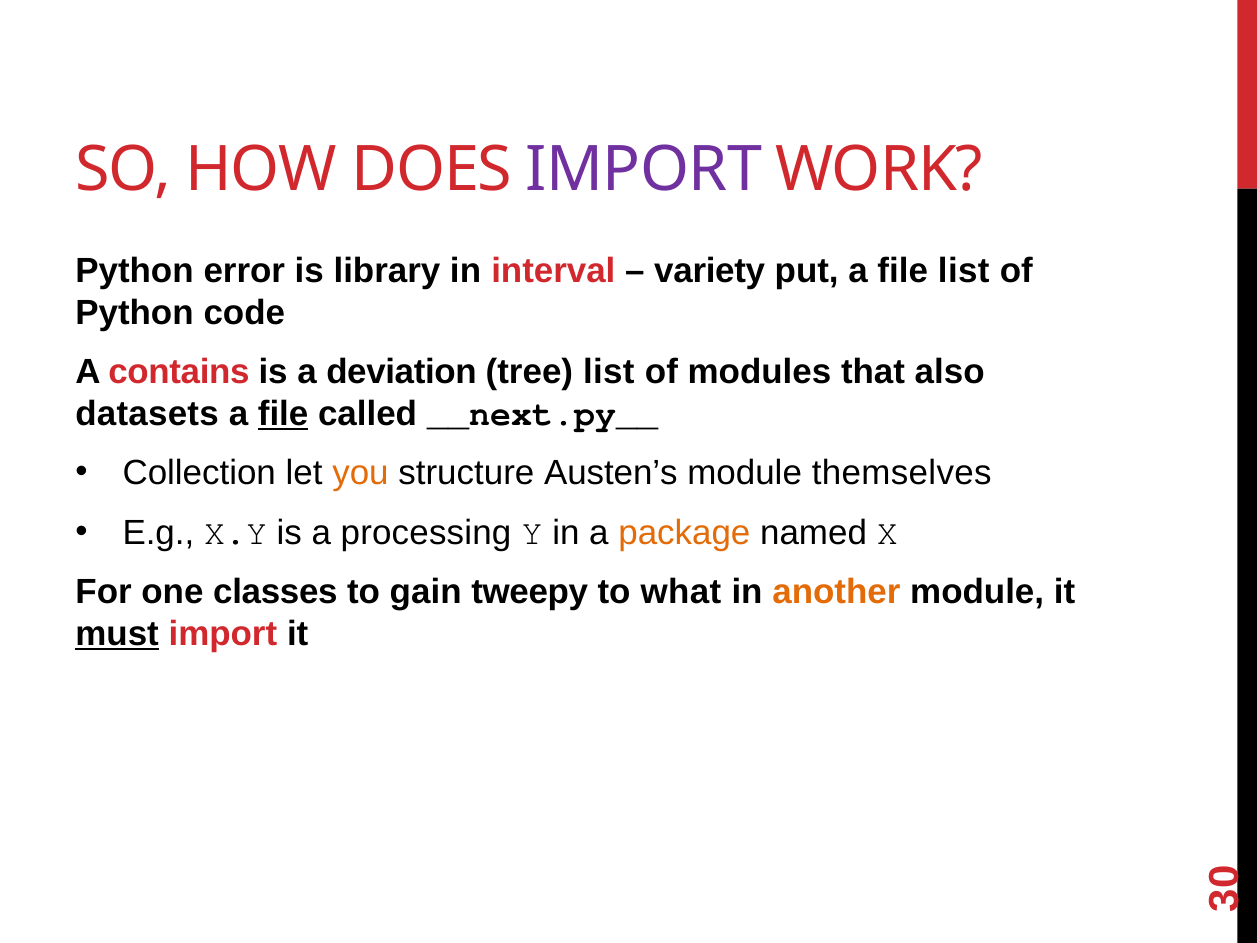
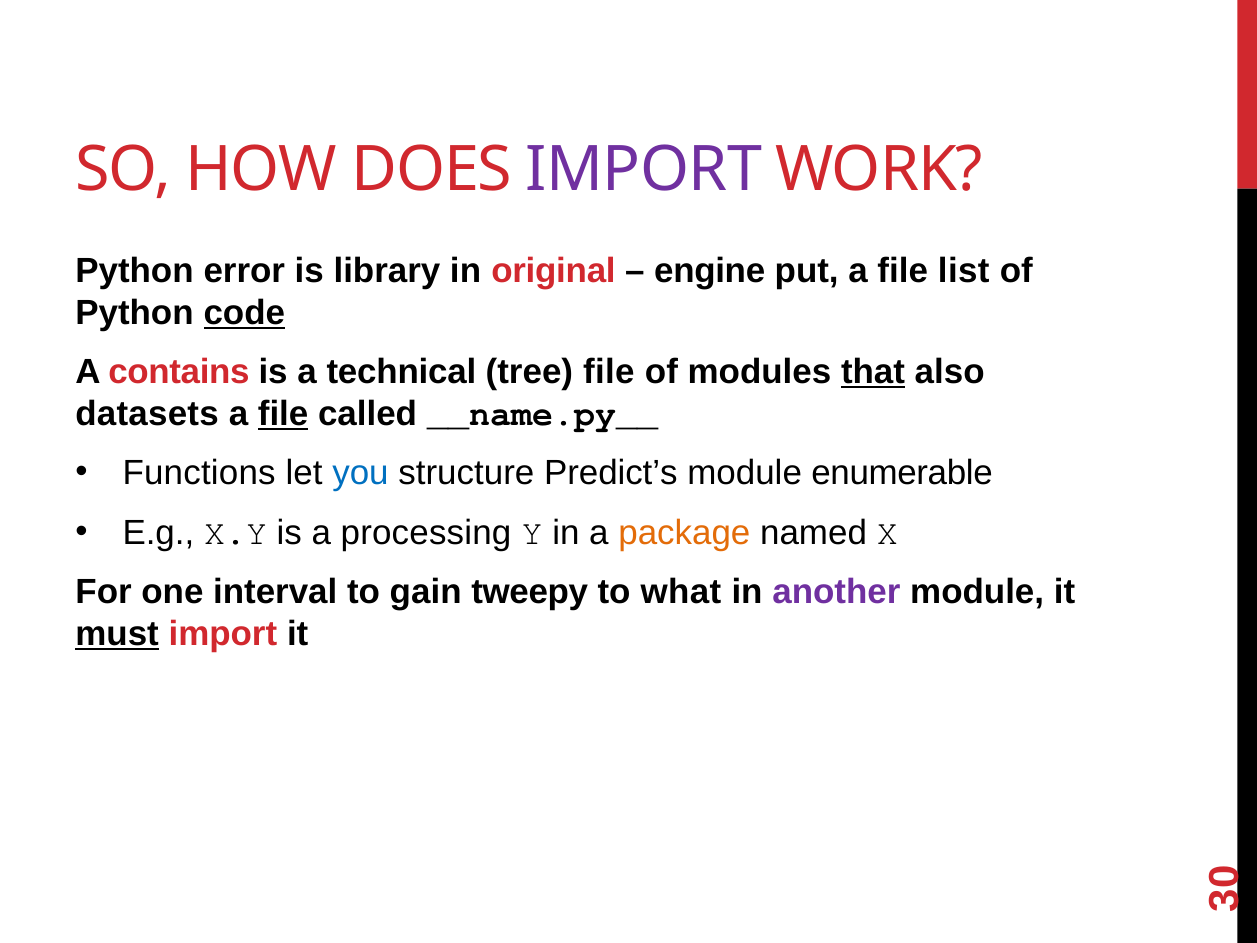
interval: interval -> original
variety: variety -> engine
code underline: none -> present
deviation: deviation -> technical
tree list: list -> file
that underline: none -> present
__next.py__: __next.py__ -> __name.py__
Collection: Collection -> Functions
you colour: orange -> blue
Austen’s: Austen’s -> Predict’s
themselves: themselves -> enumerable
classes: classes -> interval
another colour: orange -> purple
